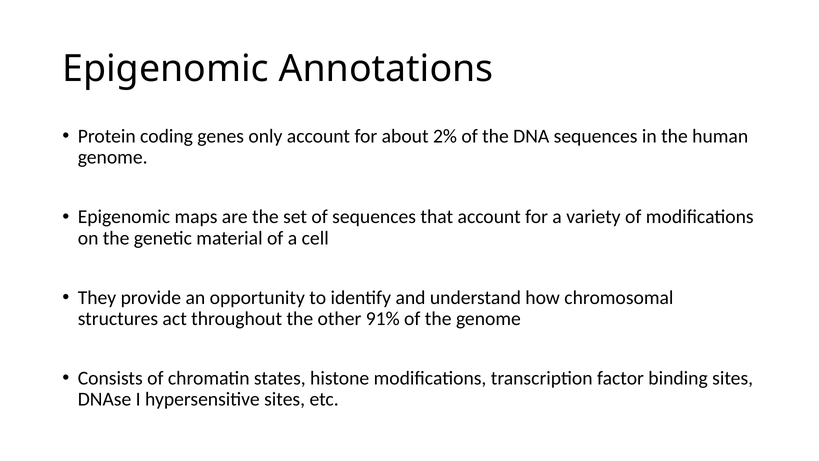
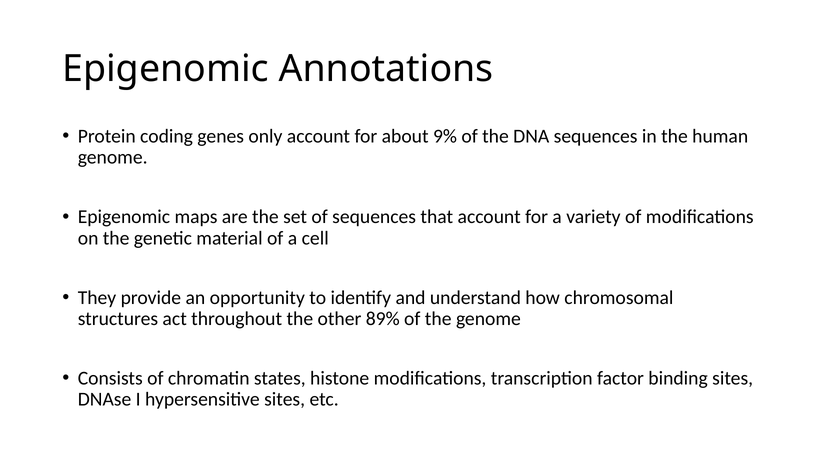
2%: 2% -> 9%
91%: 91% -> 89%
